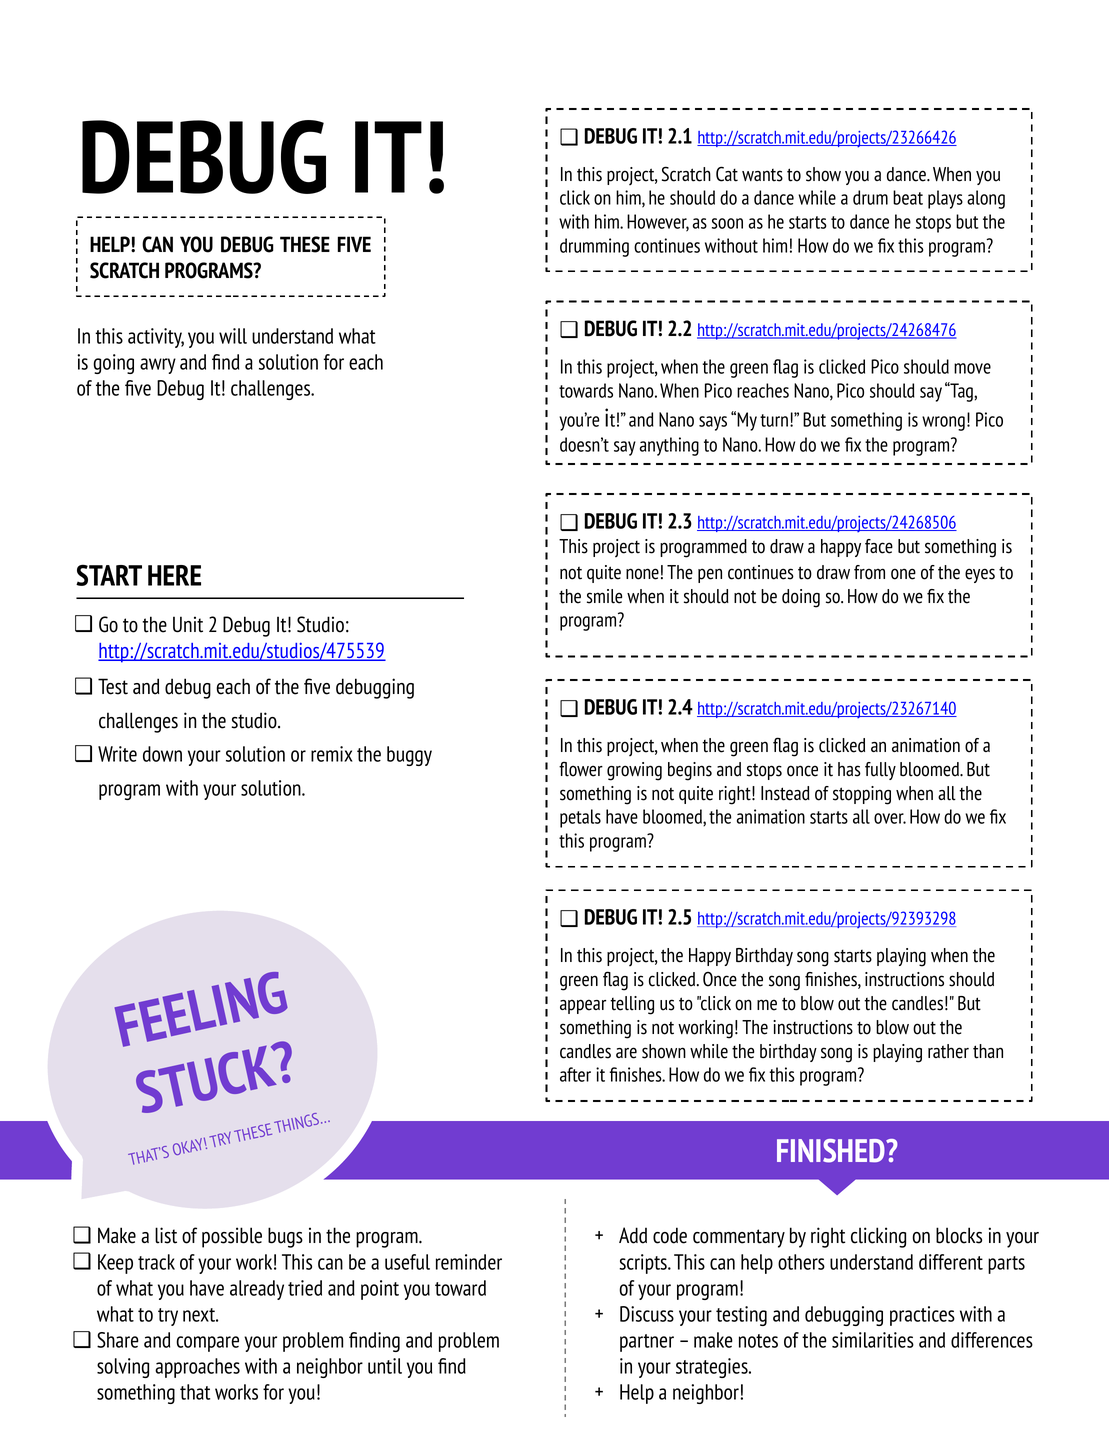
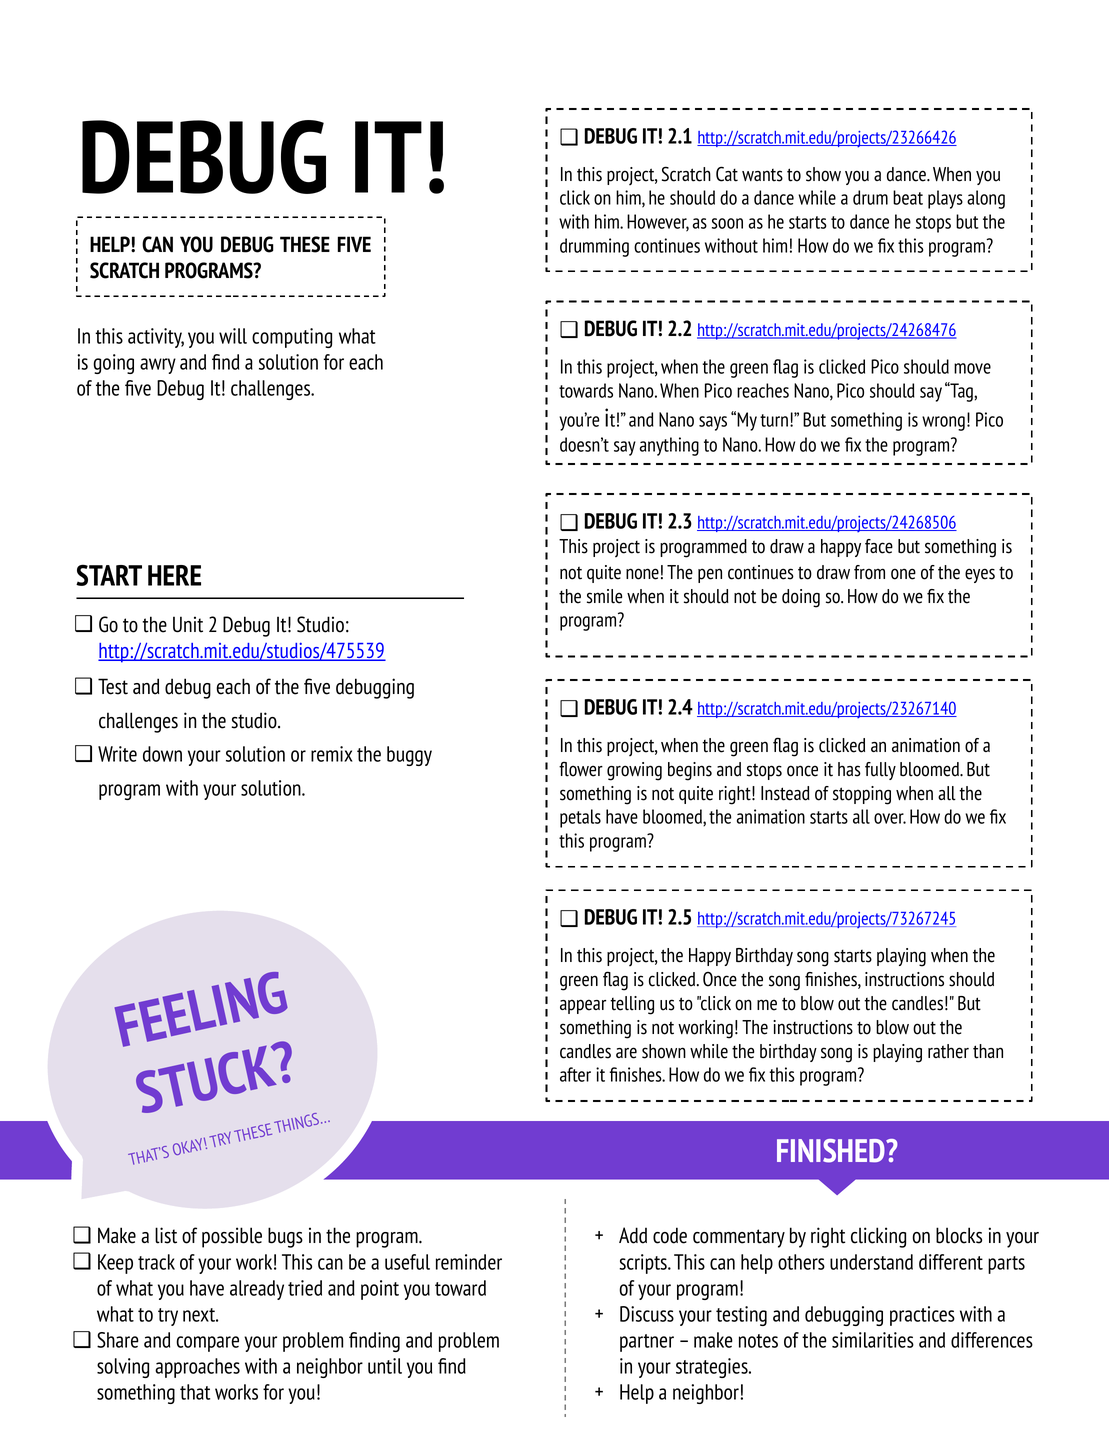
will understand: understand -> computing
http://scratch.mit.edu/projects/92393298: http://scratch.mit.edu/projects/92393298 -> http://scratch.mit.edu/projects/73267245
